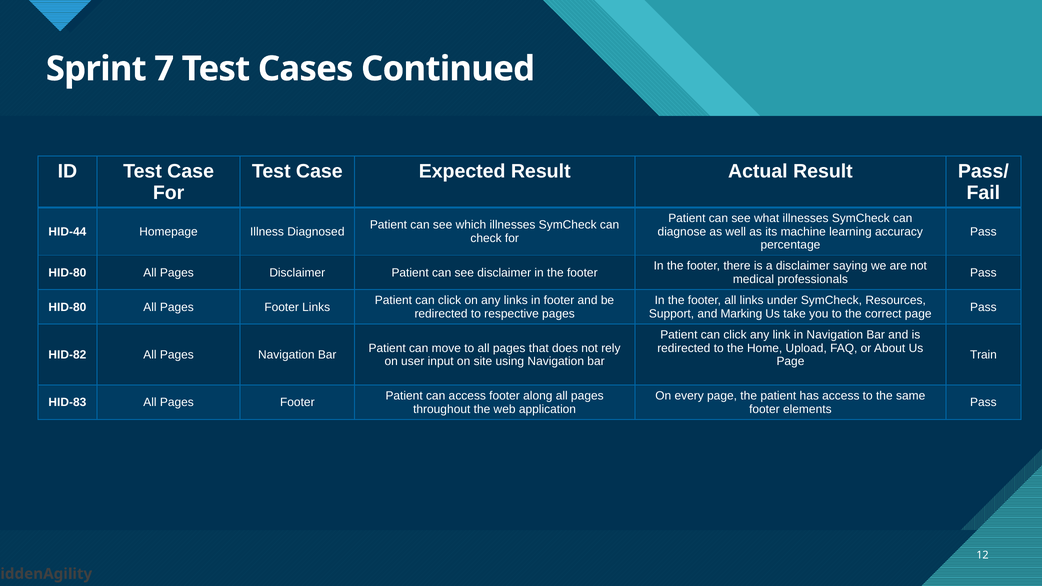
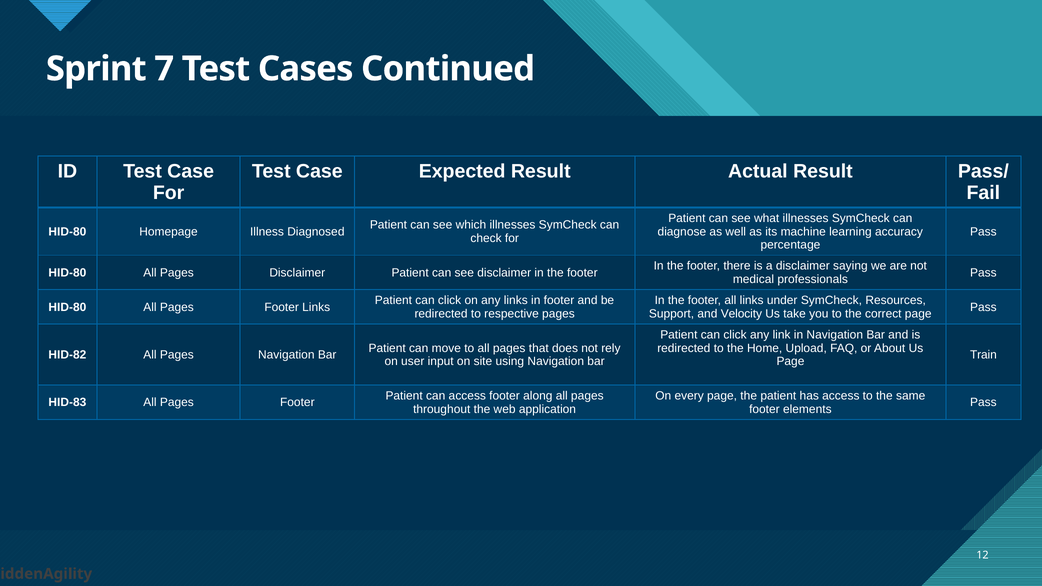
HID-44 at (67, 232): HID-44 -> HID-80
Marking: Marking -> Velocity
